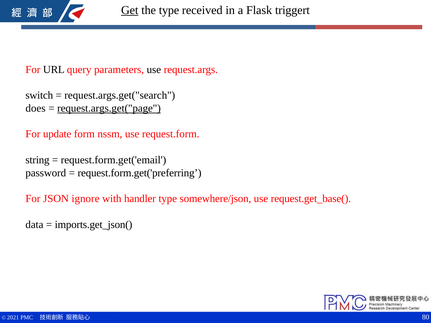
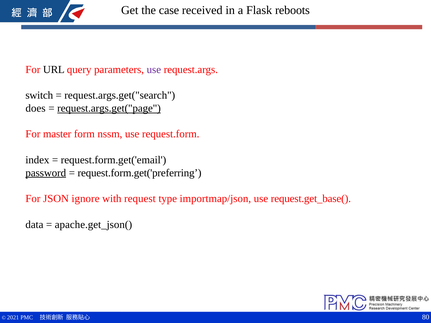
Get underline: present -> none
the type: type -> case
triggert: triggert -> reboots
use at (154, 70) colour: black -> purple
update: update -> master
string: string -> index
password underline: none -> present
handler: handler -> request
somewhere/json: somewhere/json -> importmap/json
imports.get_json(: imports.get_json( -> apache.get_json(
